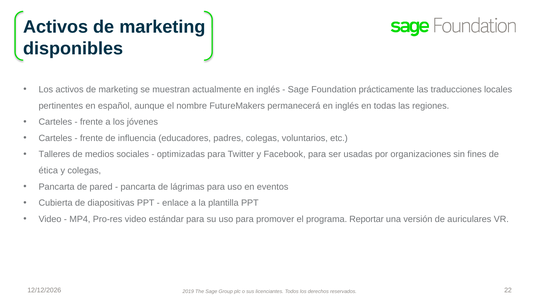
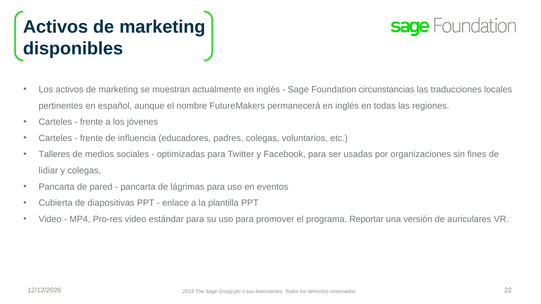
prácticamente: prácticamente -> circunstancias
ética: ética -> lidiar
